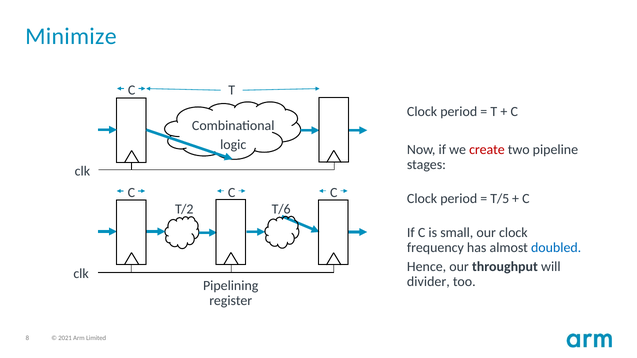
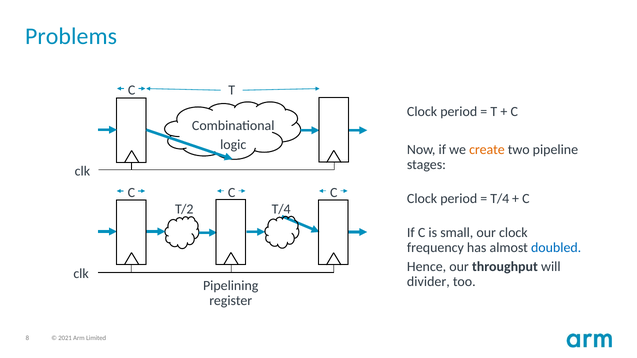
Minimize: Minimize -> Problems
create colour: red -> orange
T/5 at (500, 199): T/5 -> T/4
T/6 at (281, 209): T/6 -> T/4
